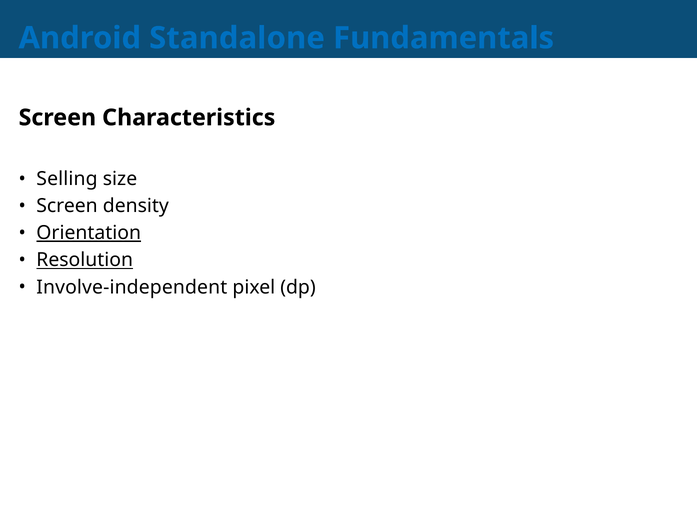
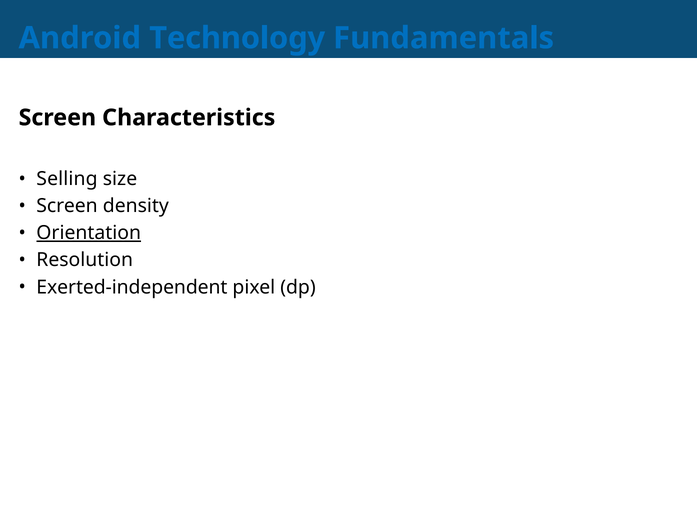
Standalone: Standalone -> Technology
Resolution underline: present -> none
Involve-independent: Involve-independent -> Exerted-independent
